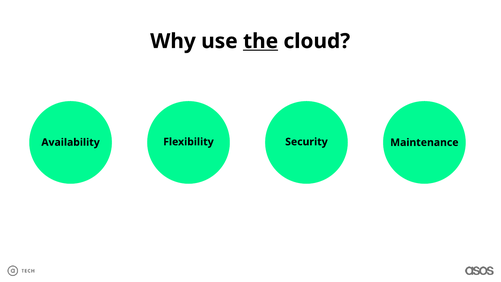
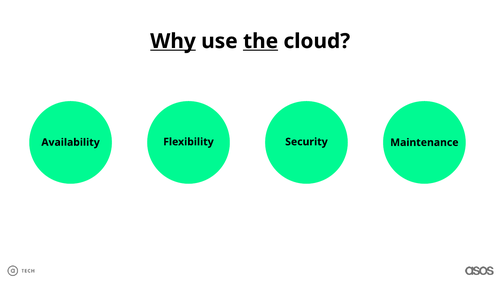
Why underline: none -> present
